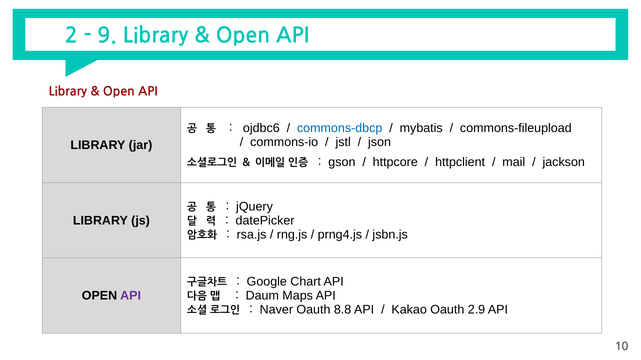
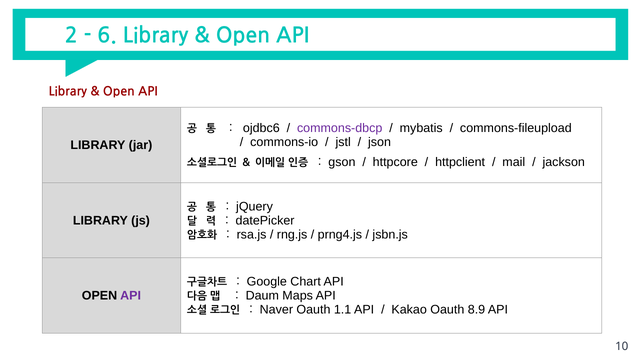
9: 9 -> 6
commons-dbcp colour: blue -> purple
8.8: 8.8 -> 1.1
2.9: 2.9 -> 8.9
